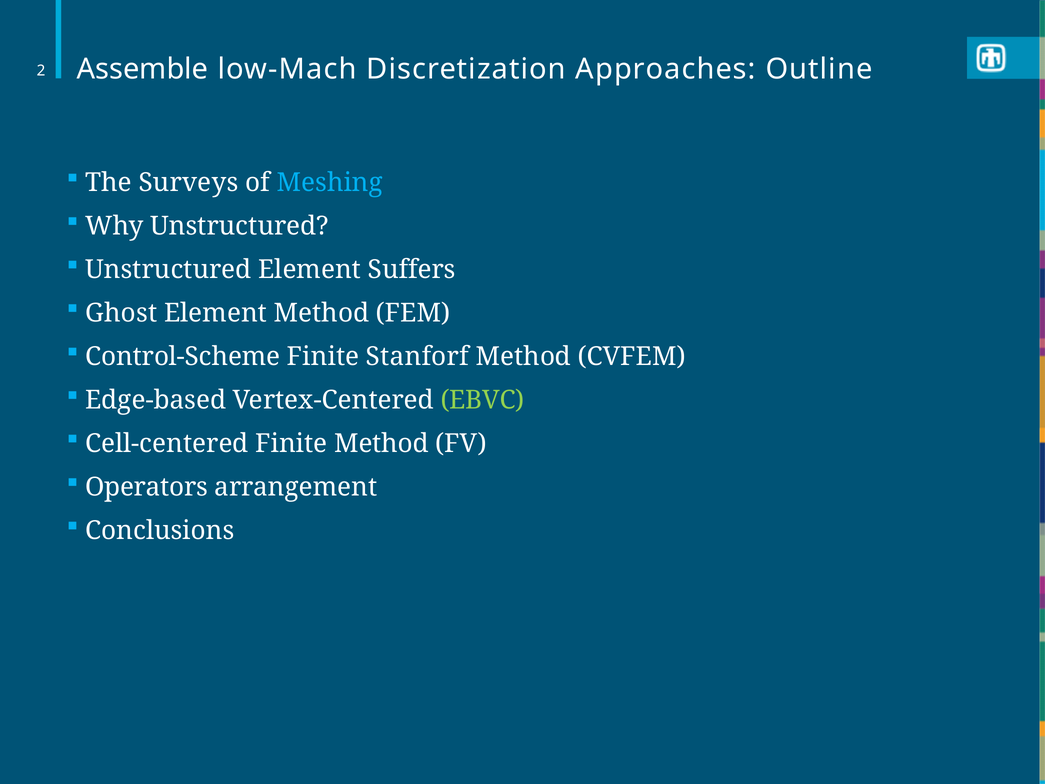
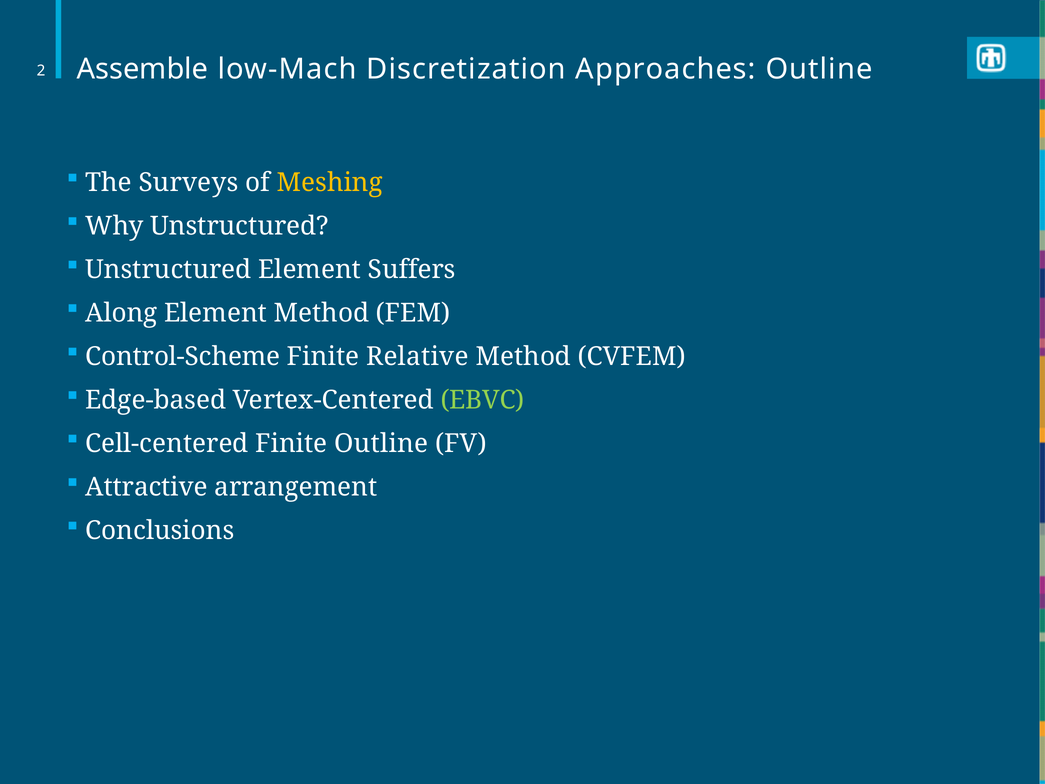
Meshing colour: light blue -> yellow
Ghost: Ghost -> Along
Stanforf: Stanforf -> Relative
Finite Method: Method -> Outline
Operators: Operators -> Attractive
